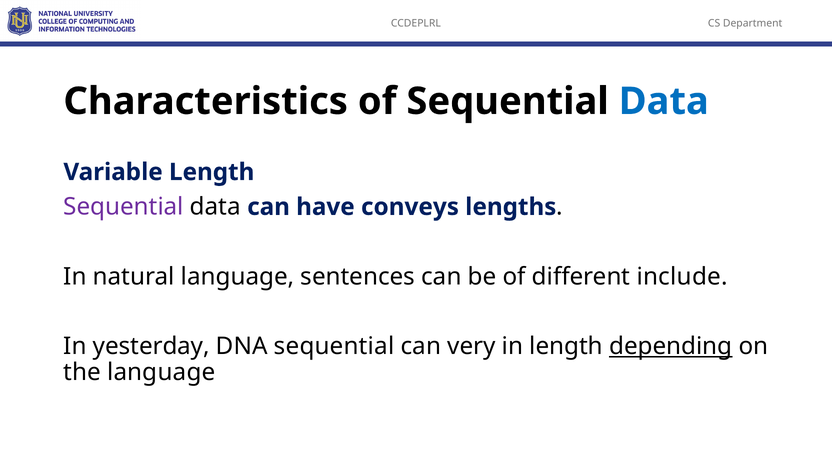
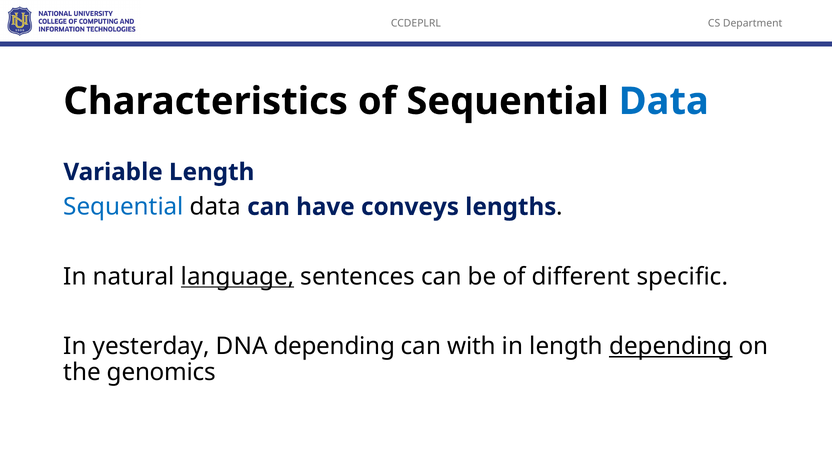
Sequential at (124, 207) colour: purple -> blue
language at (238, 277) underline: none -> present
include: include -> specific
DNA sequential: sequential -> depending
very: very -> with
the language: language -> genomics
